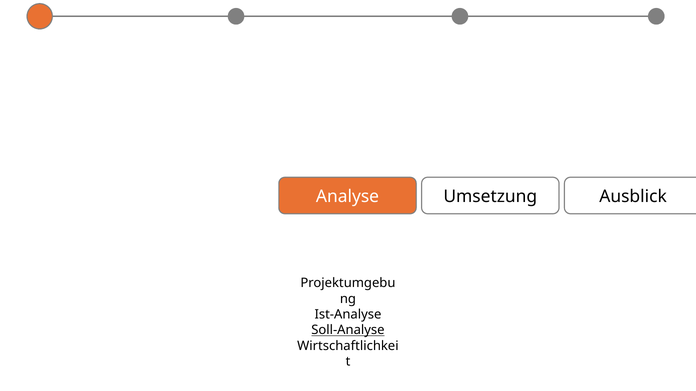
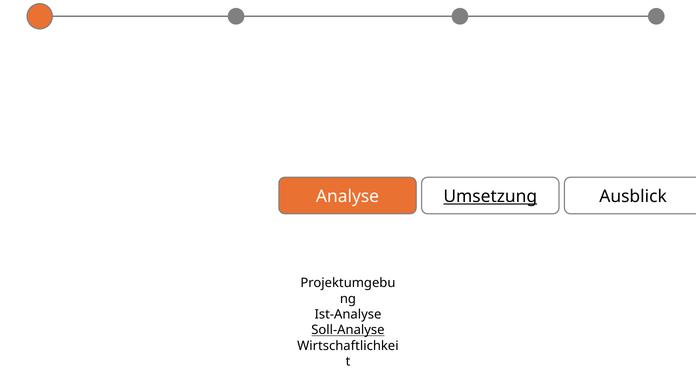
Umsetzung underline: none -> present
